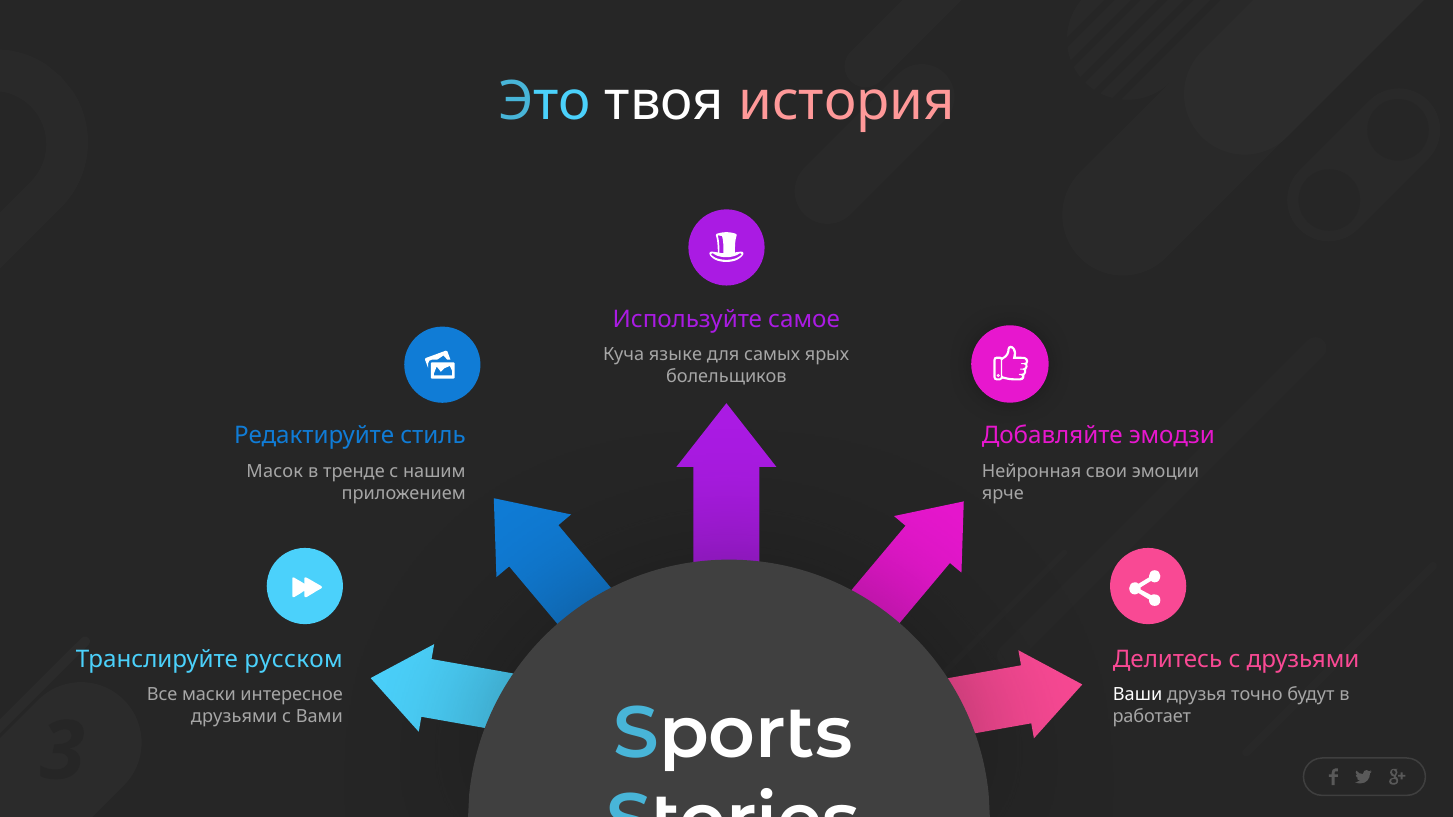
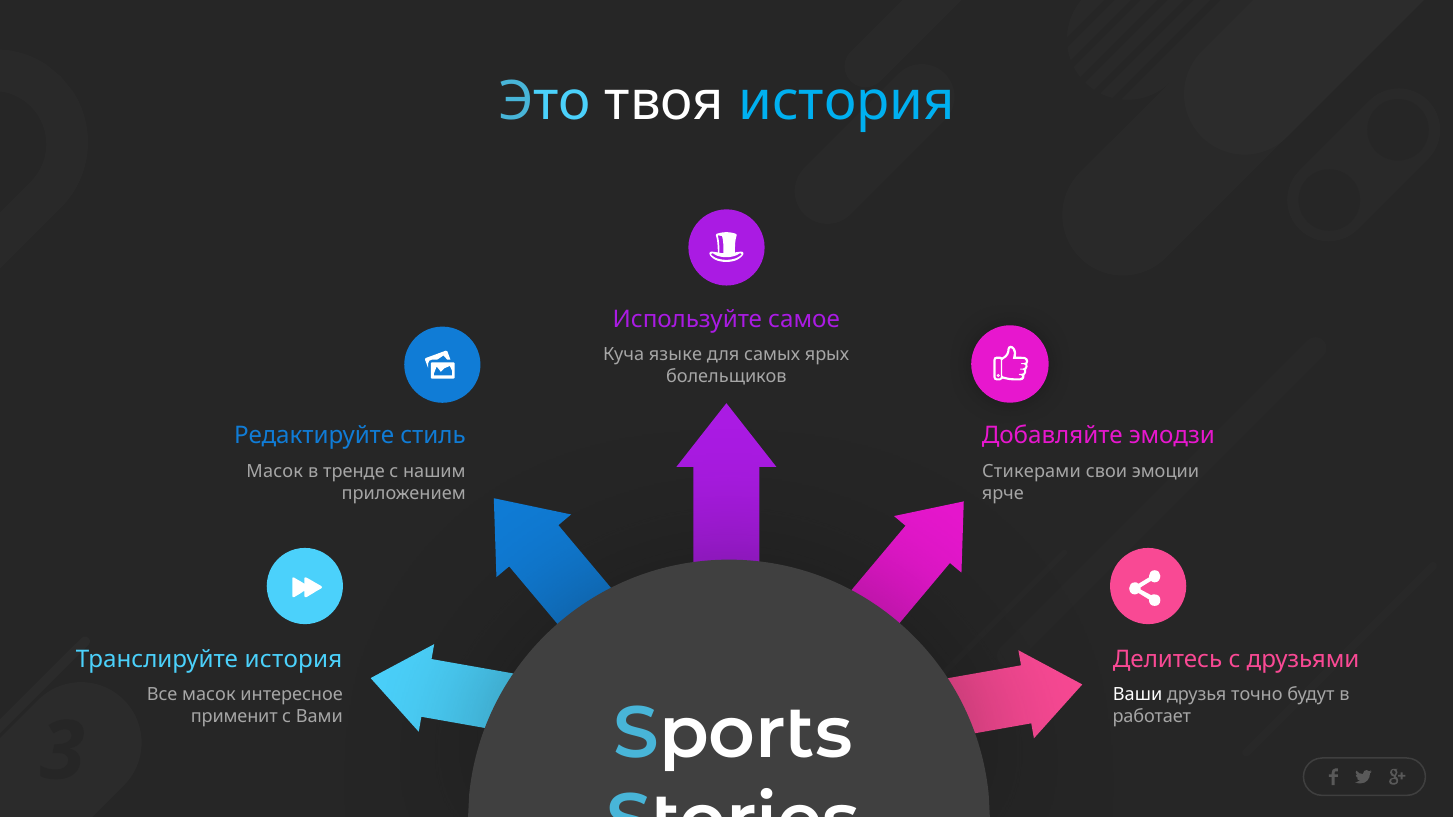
история at (846, 102) colour: pink -> light blue
Нейронная: Нейронная -> Стикерами
Транслируйте русском: русском -> история
Все маски: маски -> масок
друзьями at (234, 717): друзьями -> применит
